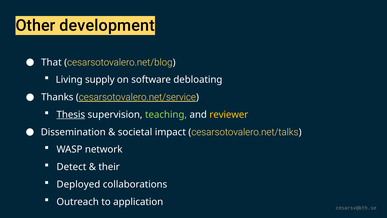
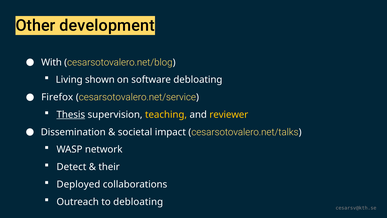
That: That -> With
supply: supply -> shown
Thanks: Thanks -> Firefox
cesarsotovalero.net/service underline: present -> none
teaching colour: light green -> yellow
to application: application -> debloating
